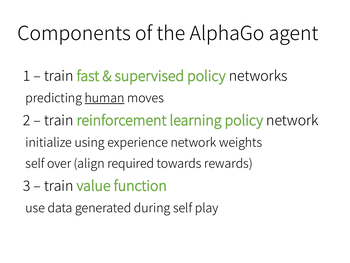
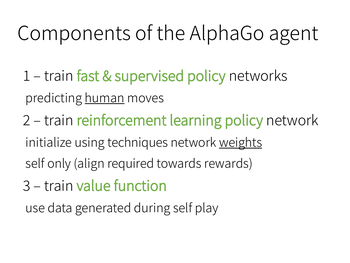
experience: experience -> techniques
weights underline: none -> present
over: over -> only
